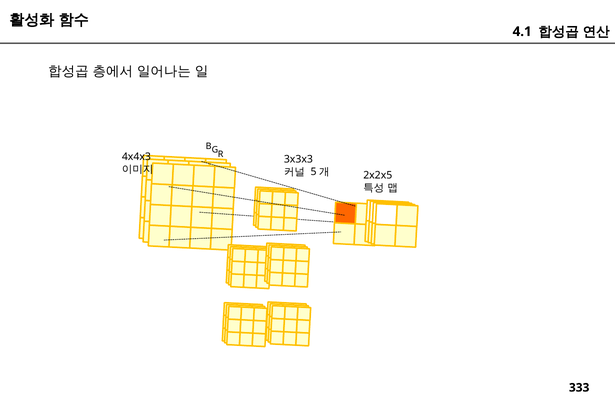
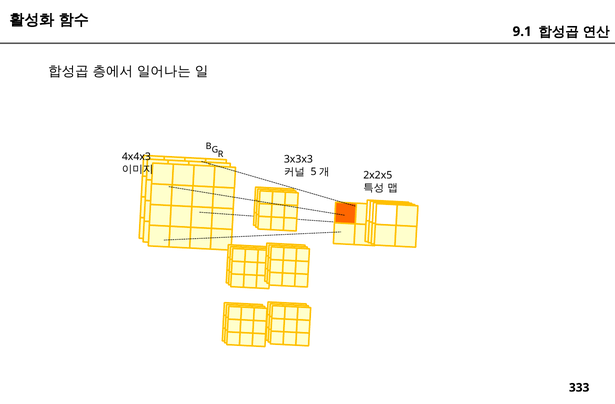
4.1: 4.1 -> 9.1
